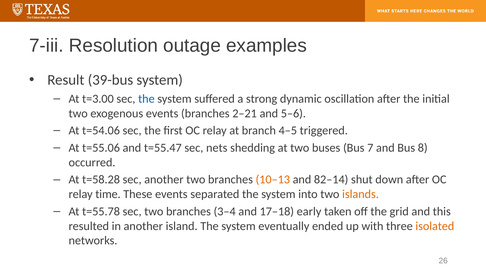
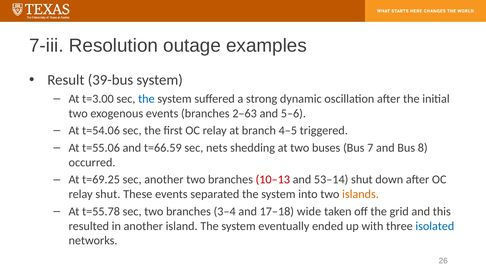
2–21: 2–21 -> 2–63
t=55.47: t=55.47 -> t=66.59
t=58.28: t=58.28 -> t=69.25
10–13 colour: orange -> red
82–14: 82–14 -> 53–14
relay time: time -> shut
early: early -> wide
isolated colour: orange -> blue
